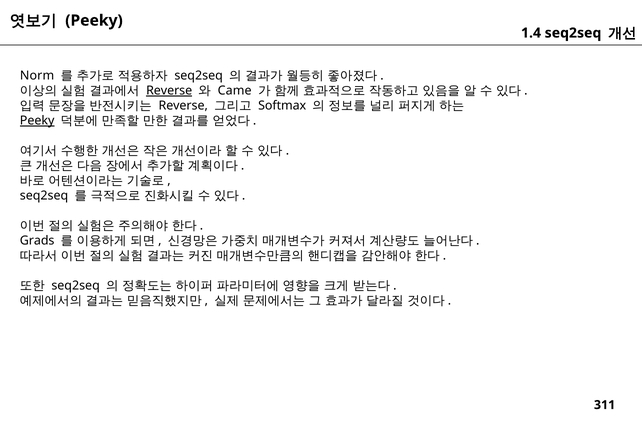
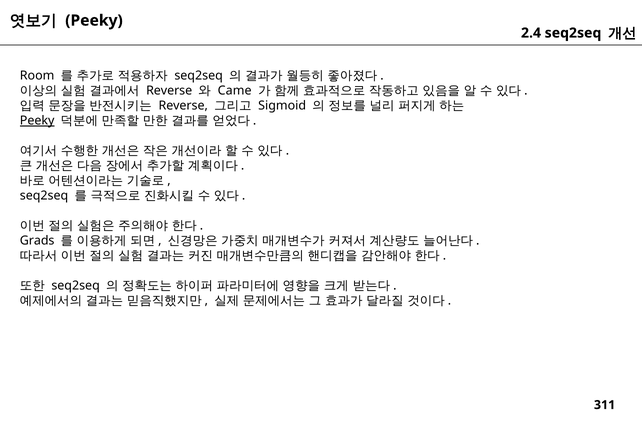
1.4: 1.4 -> 2.4
Norm: Norm -> Room
Reverse at (169, 91) underline: present -> none
Softmax: Softmax -> Sigmoid
